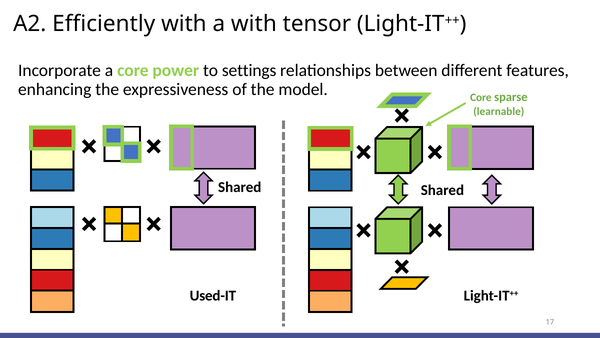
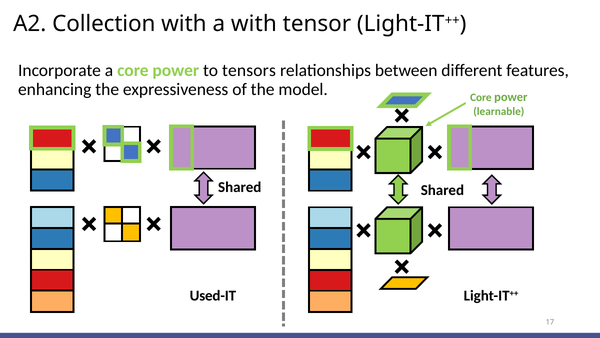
Efficiently: Efficiently -> Collection
settings: settings -> tensors
sparse at (511, 97): sparse -> power
